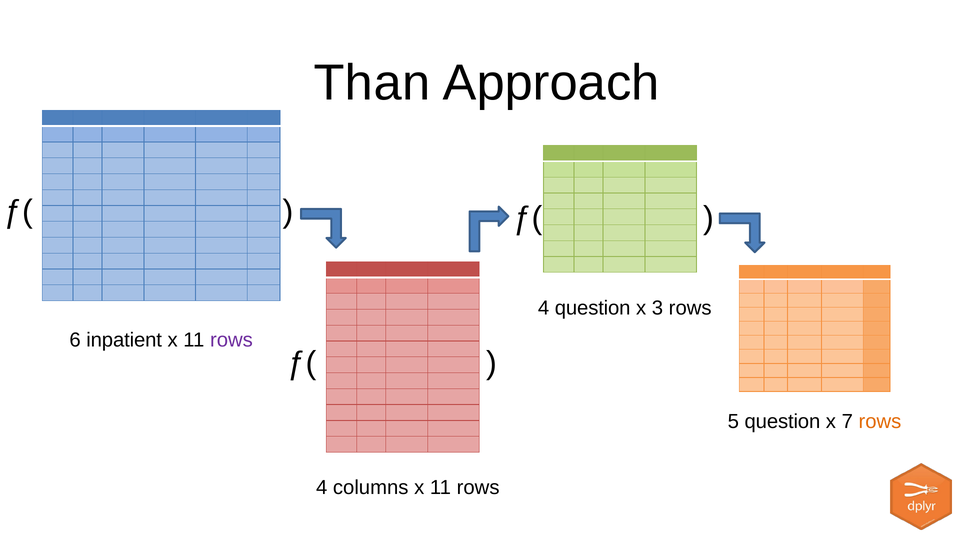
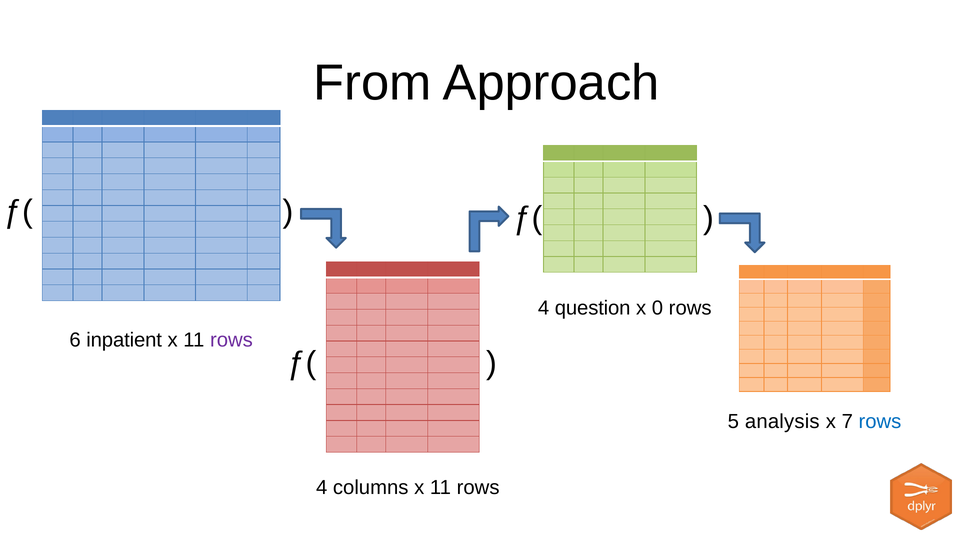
Than: Than -> From
3: 3 -> 0
5 question: question -> analysis
rows at (880, 422) colour: orange -> blue
